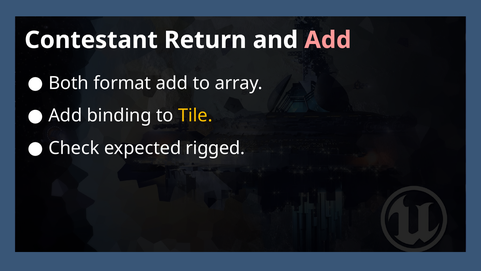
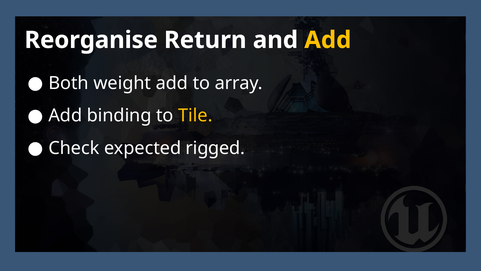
Contestant: Contestant -> Reorganise
Add at (328, 40) colour: pink -> yellow
format: format -> weight
